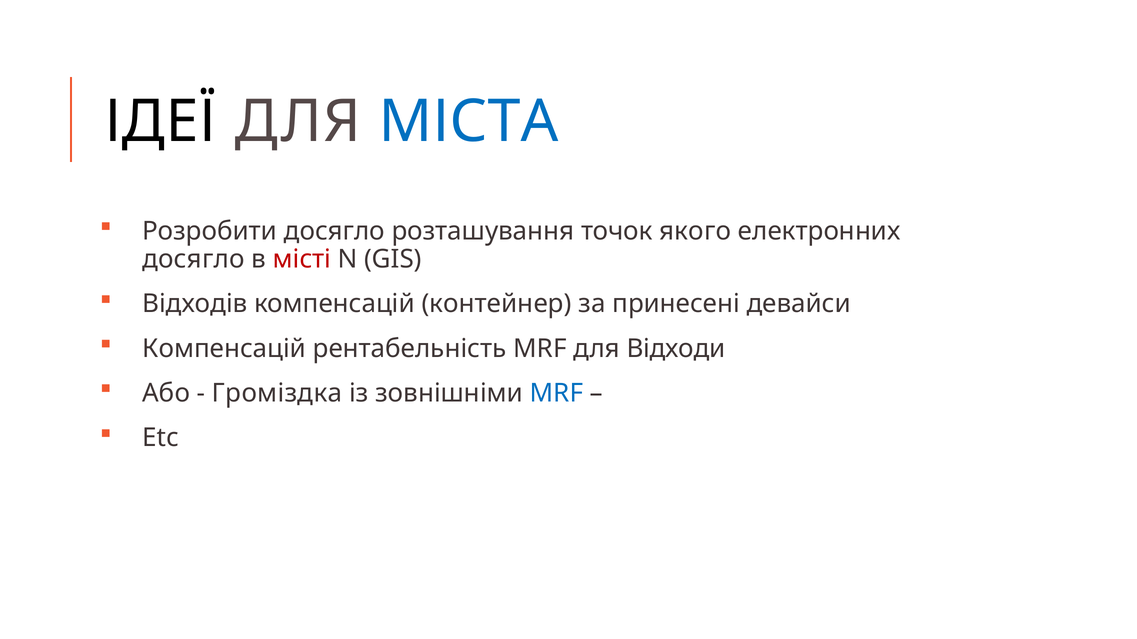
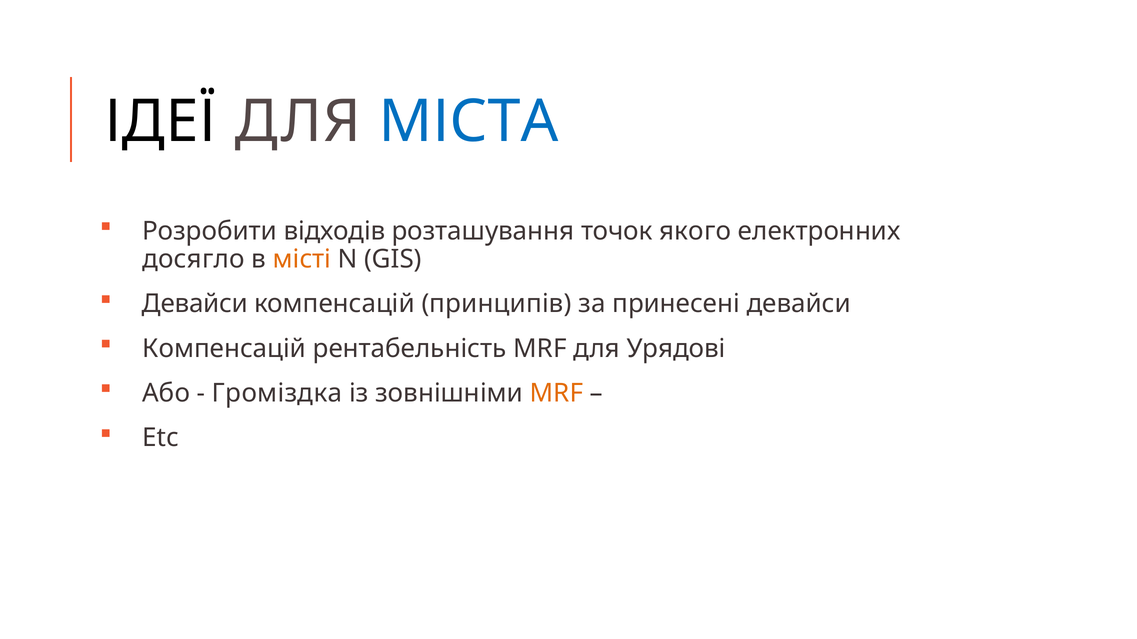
Розробити досягло: досягло -> відходів
місті colour: red -> orange
Відходів at (195, 304): Відходів -> Девайси
контейнер: контейнер -> принципів
Відходи: Відходи -> Урядові
MRF at (556, 394) colour: blue -> orange
